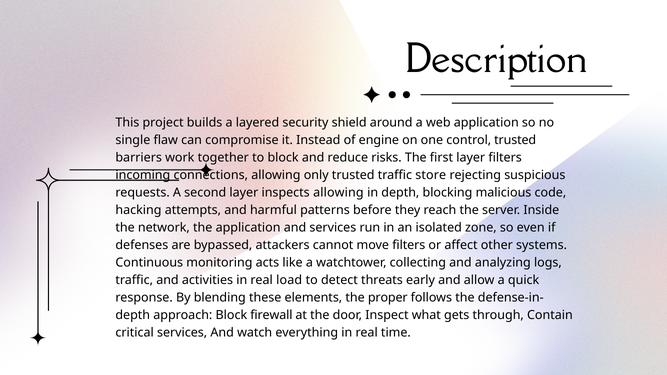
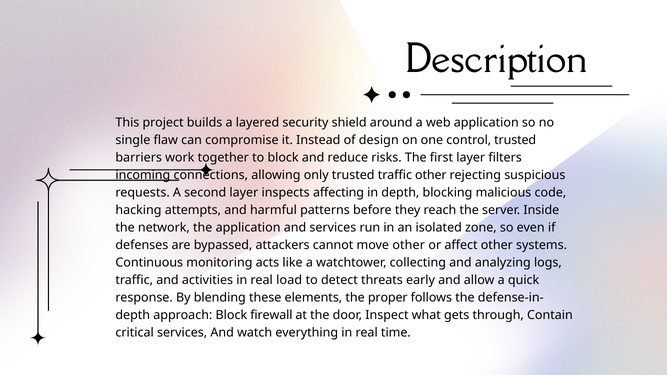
engine: engine -> design
traffic store: store -> other
inspects allowing: allowing -> affecting
move filters: filters -> other
